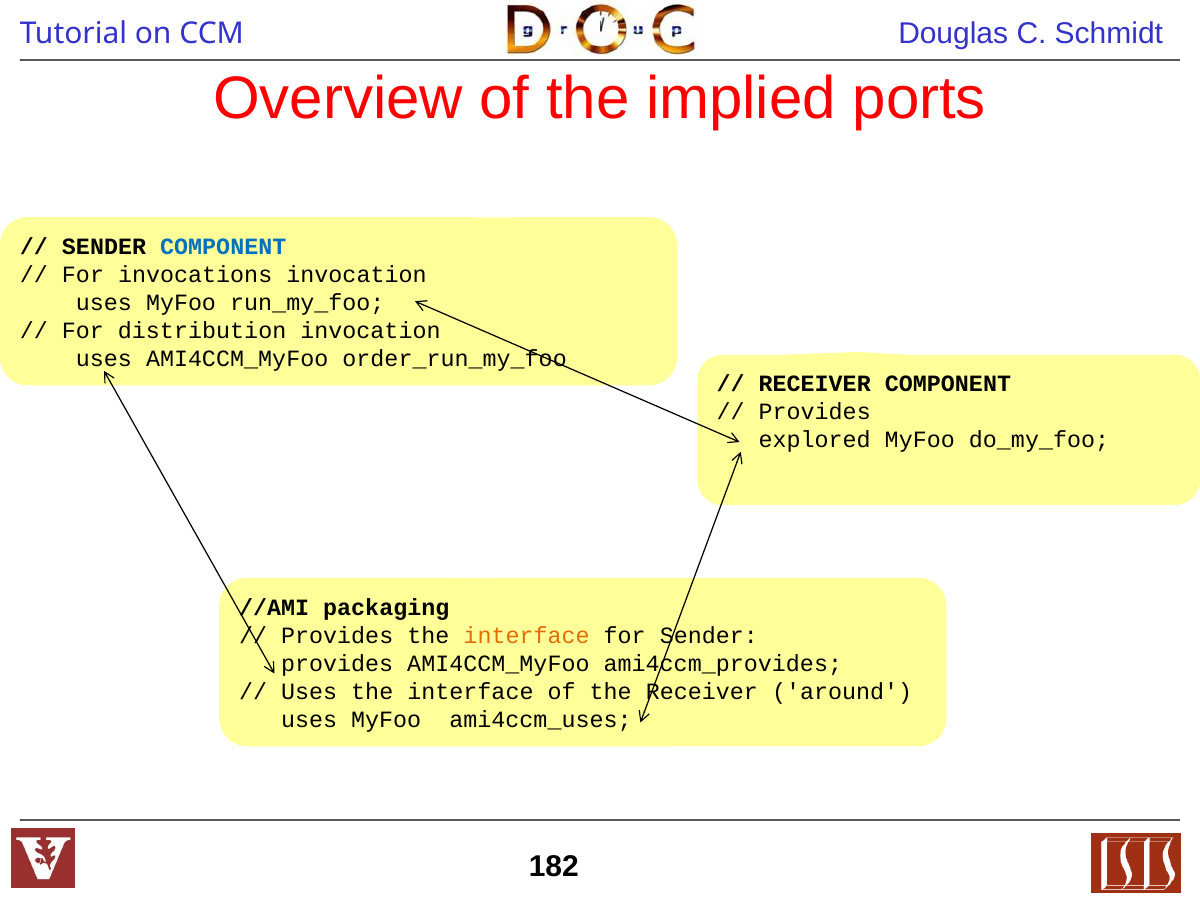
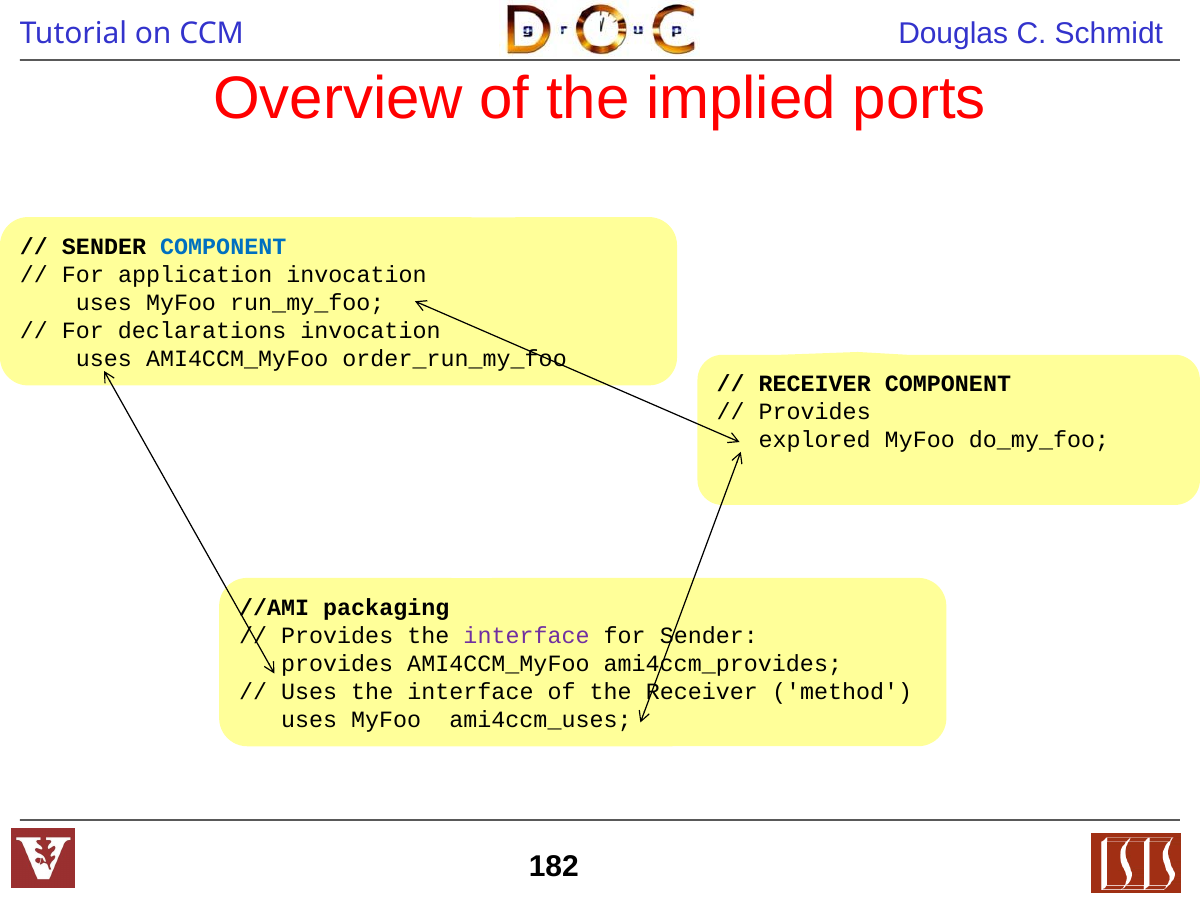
invocations: invocations -> application
distribution: distribution -> declarations
interface at (527, 636) colour: orange -> purple
around: around -> method
